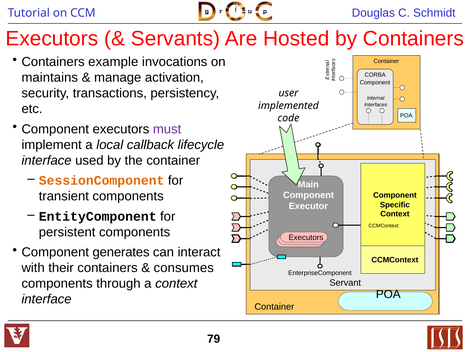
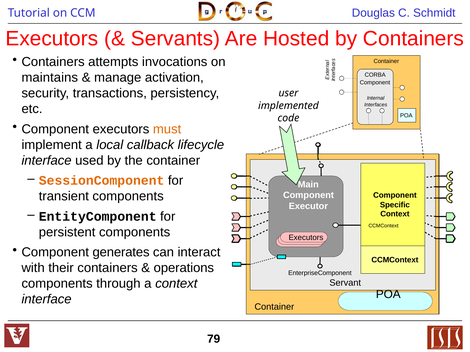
example: example -> attempts
must colour: purple -> orange
consumes: consumes -> operations
